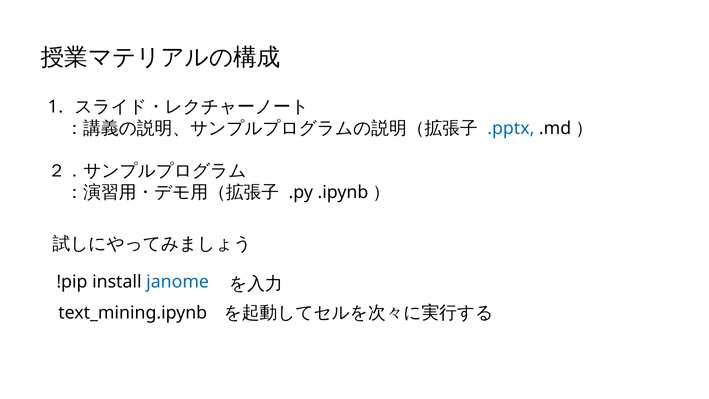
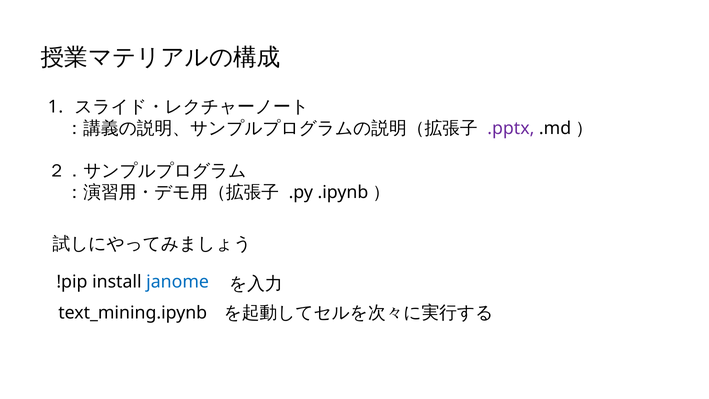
.pptx colour: blue -> purple
